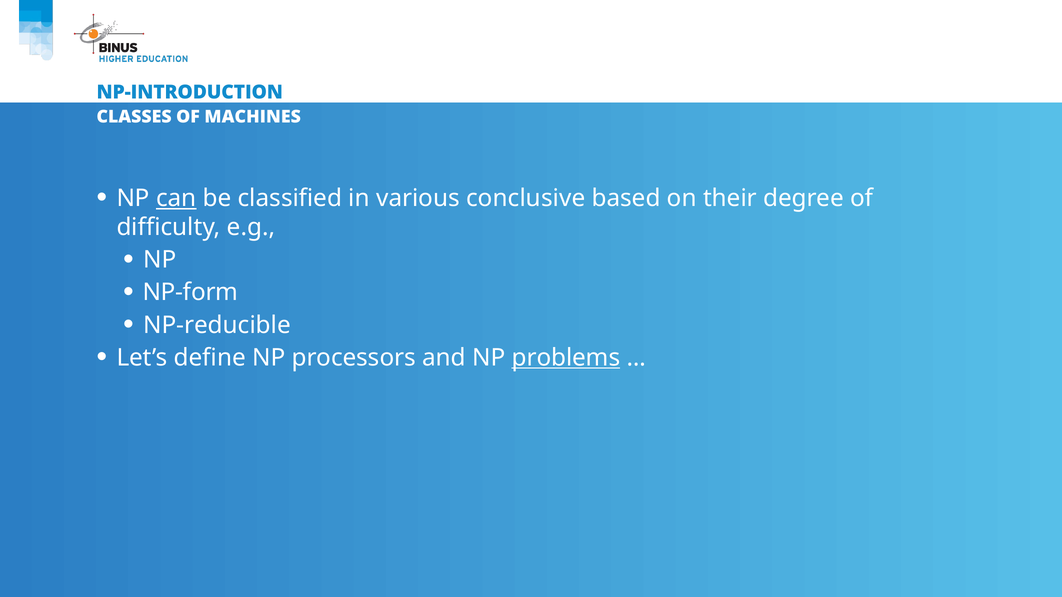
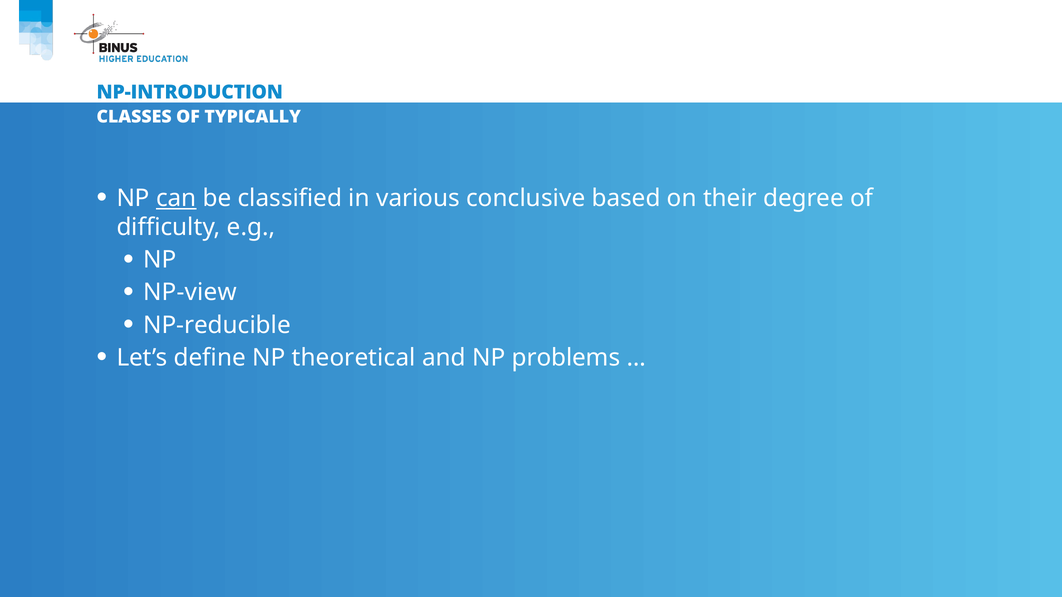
MACHINES: MACHINES -> TYPICALLY
NP-form: NP-form -> NP-view
processors: processors -> theoretical
problems underline: present -> none
